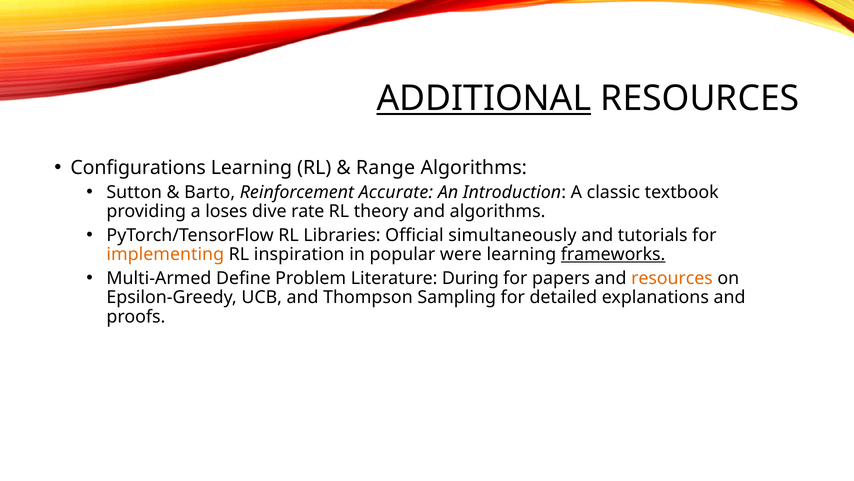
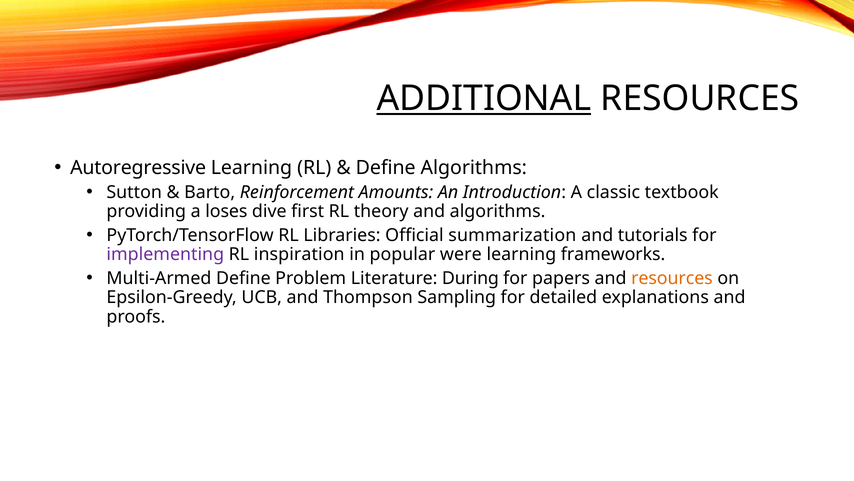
Configurations: Configurations -> Autoregressive
Range at (386, 167): Range -> Define
Accurate: Accurate -> Amounts
rate: rate -> first
simultaneously: simultaneously -> summarization
implementing colour: orange -> purple
frameworks underline: present -> none
